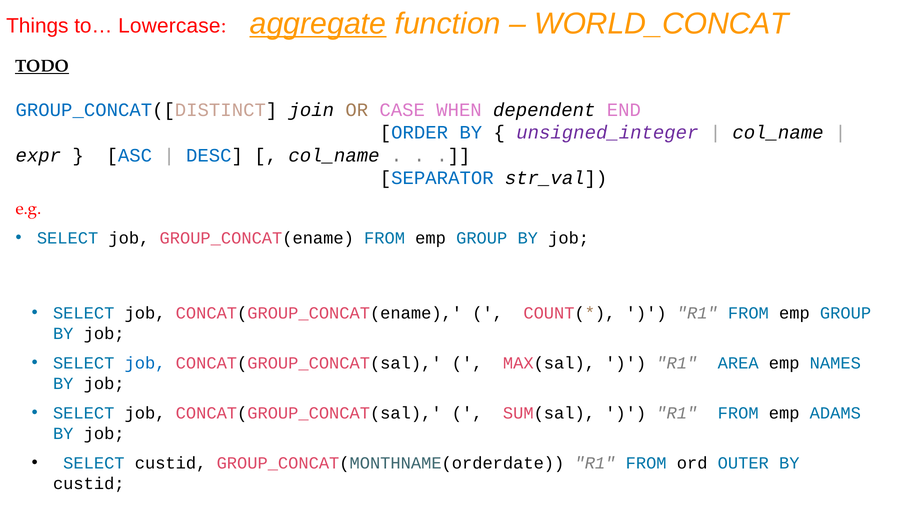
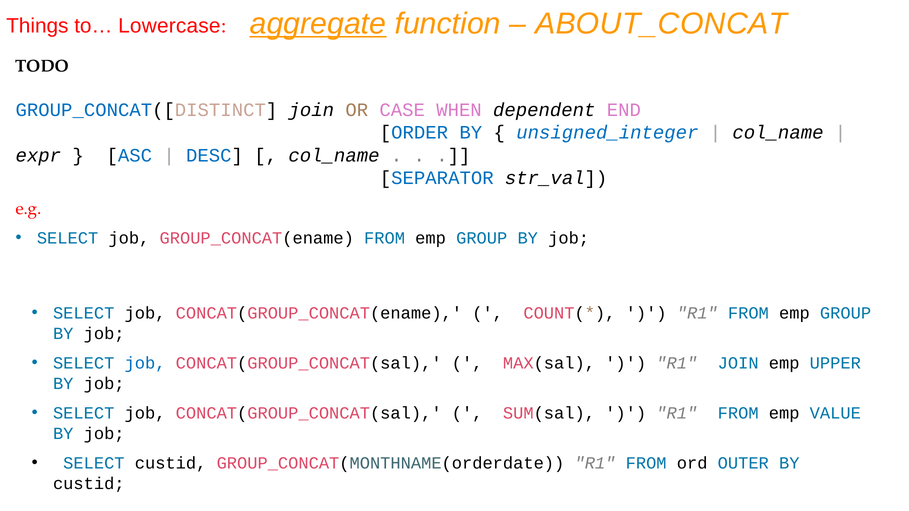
WORLD_CONCAT: WORLD_CONCAT -> ABOUT_CONCAT
TODO underline: present -> none
unsigned_integer colour: purple -> blue
R1 AREA: AREA -> JOIN
NAMES: NAMES -> UPPER
ADAMS: ADAMS -> VALUE
